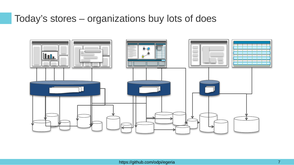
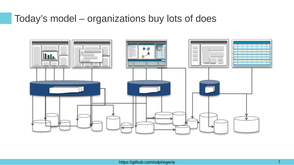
stores: stores -> model
